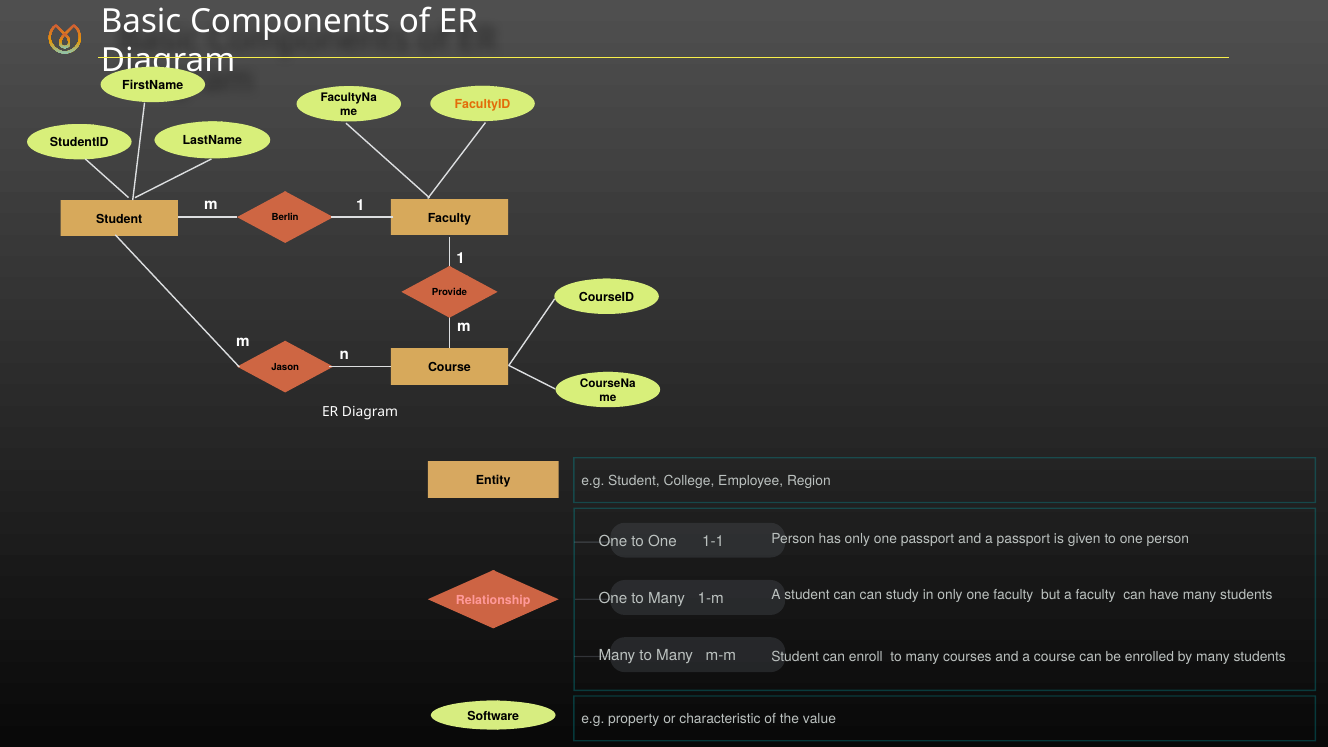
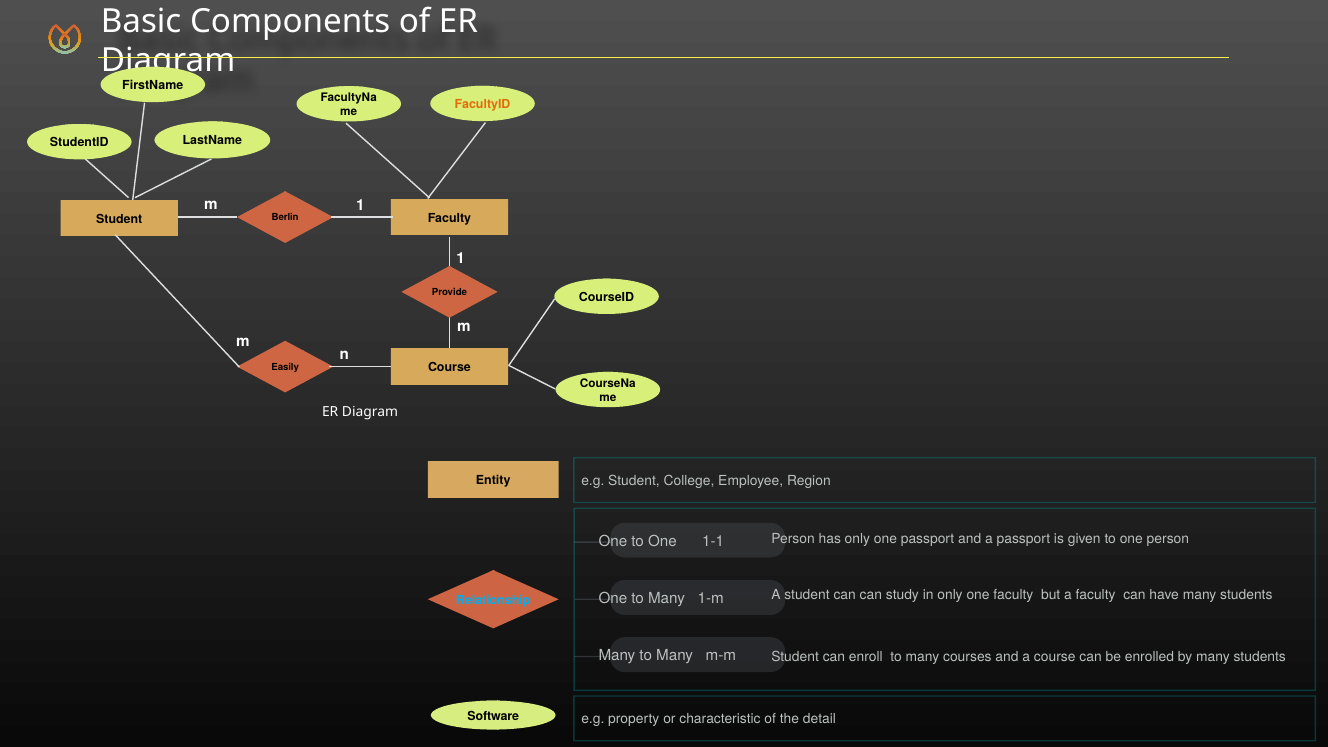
Jason: Jason -> Easily
Relationship colour: pink -> light blue
value: value -> detail
